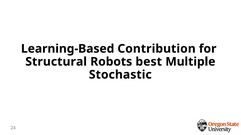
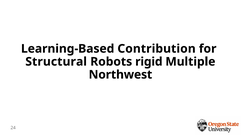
best: best -> rigid
Stochastic: Stochastic -> Northwest
